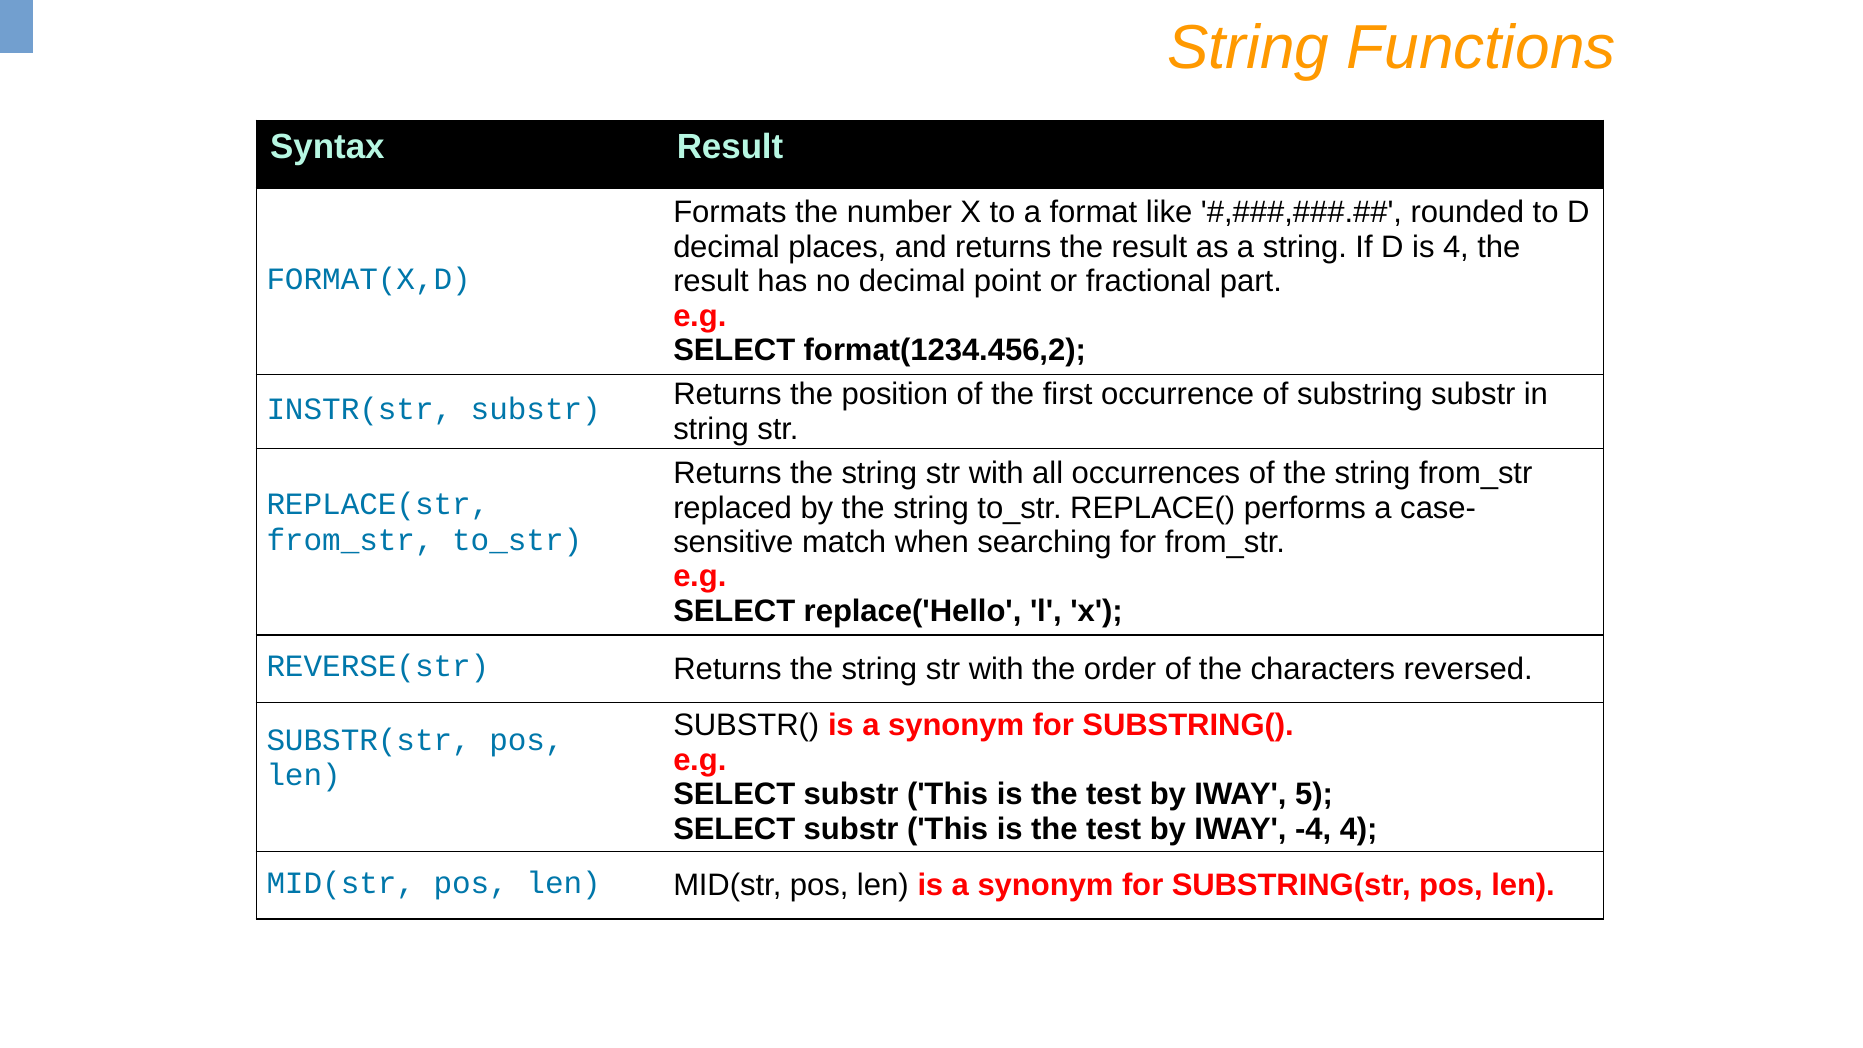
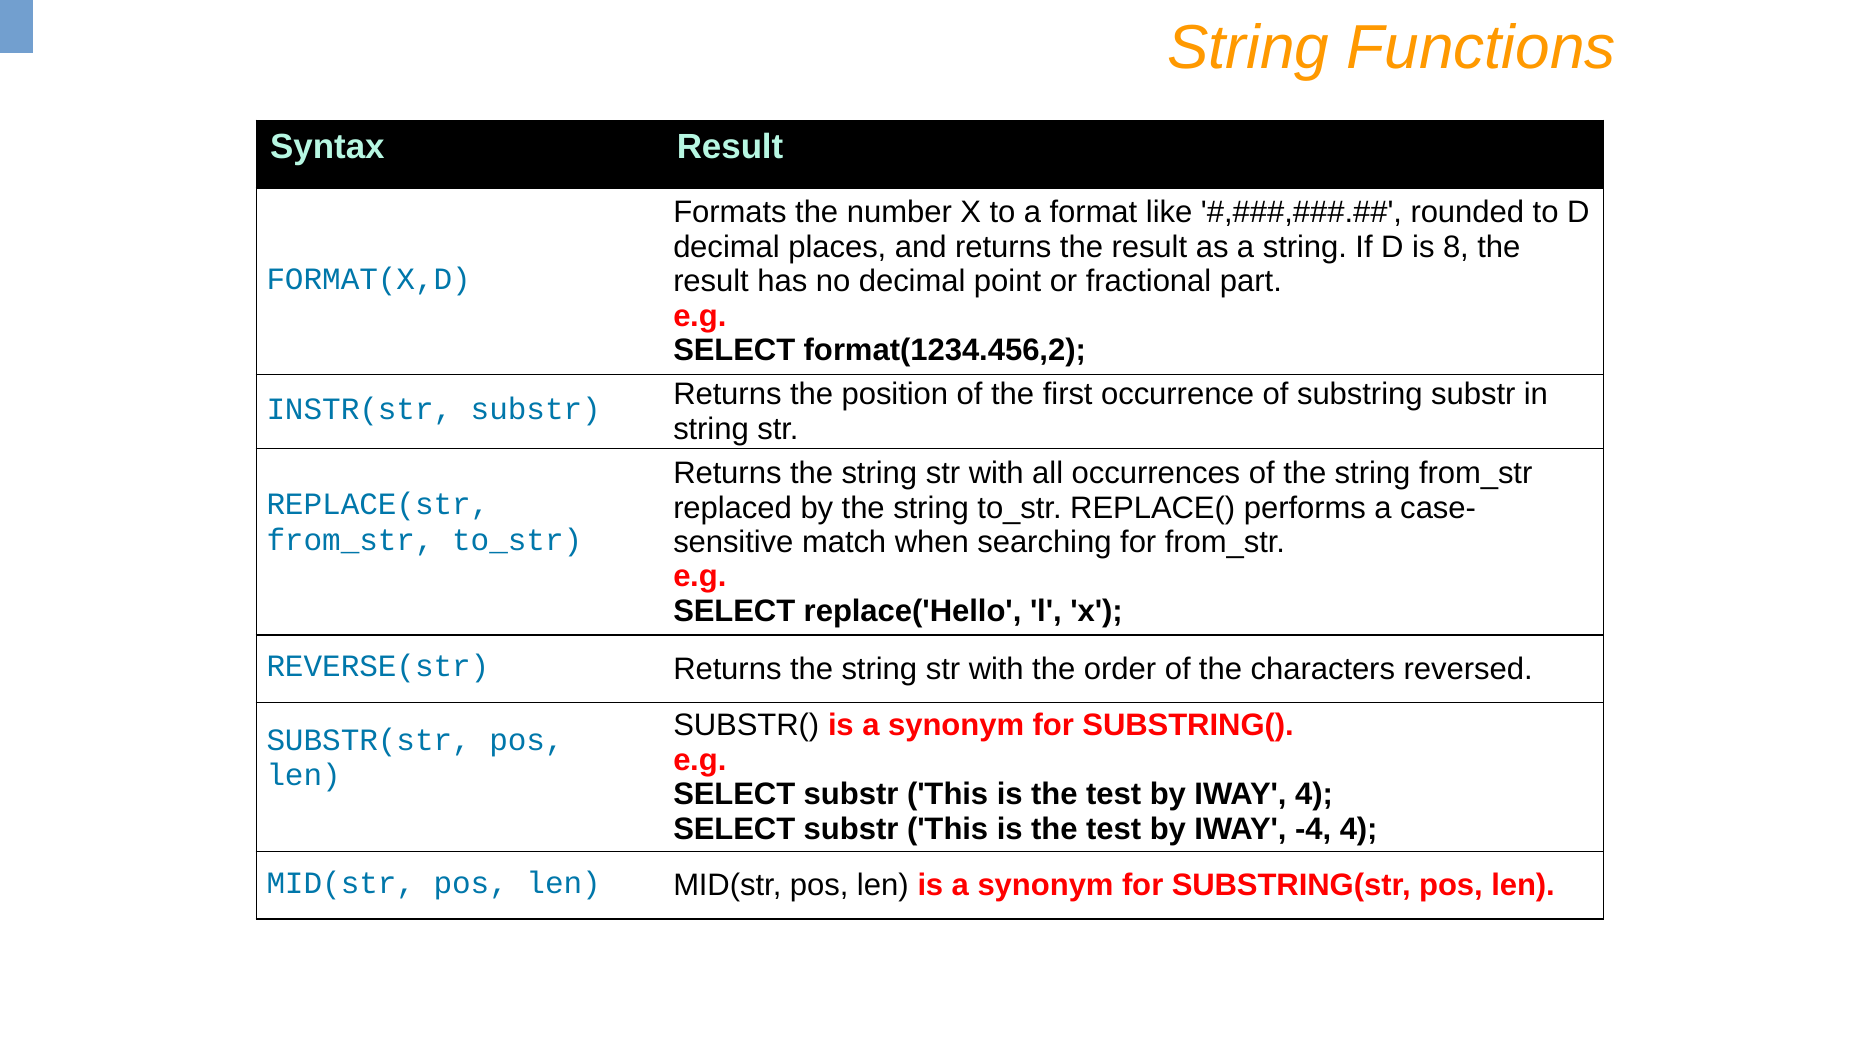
is 4: 4 -> 8
IWAY 5: 5 -> 4
